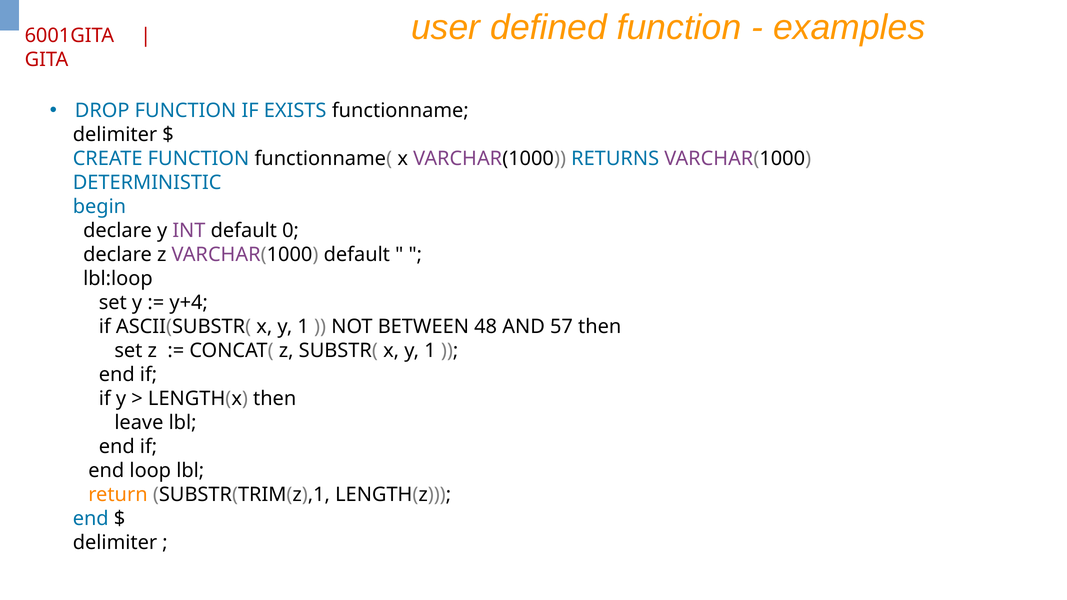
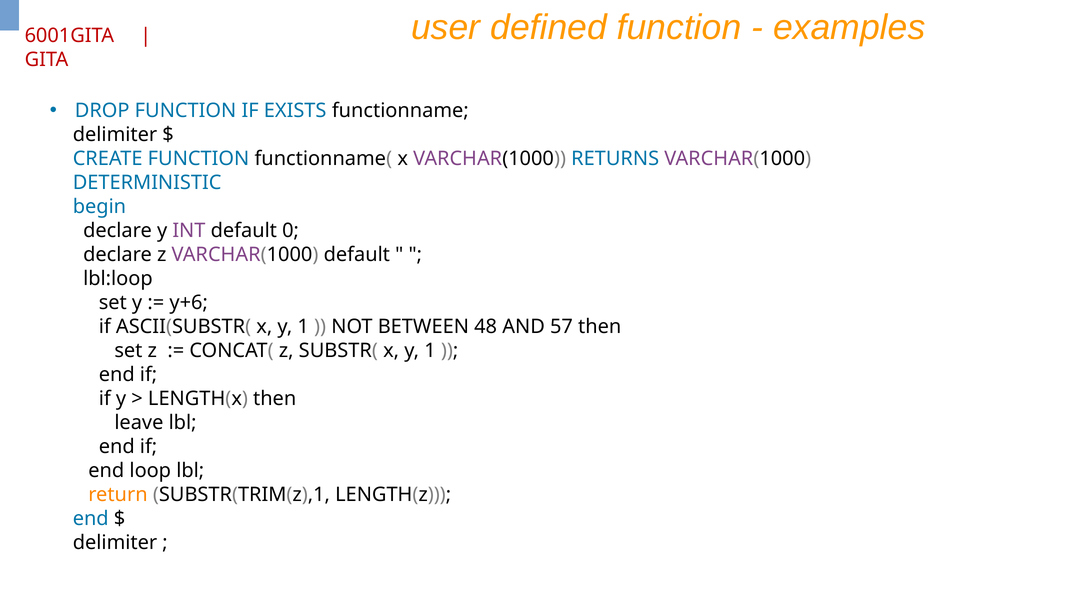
y+4: y+4 -> y+6
